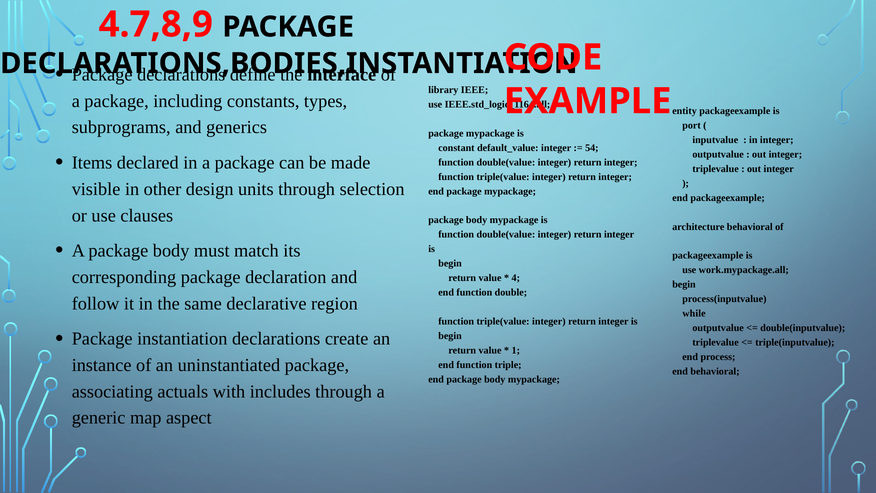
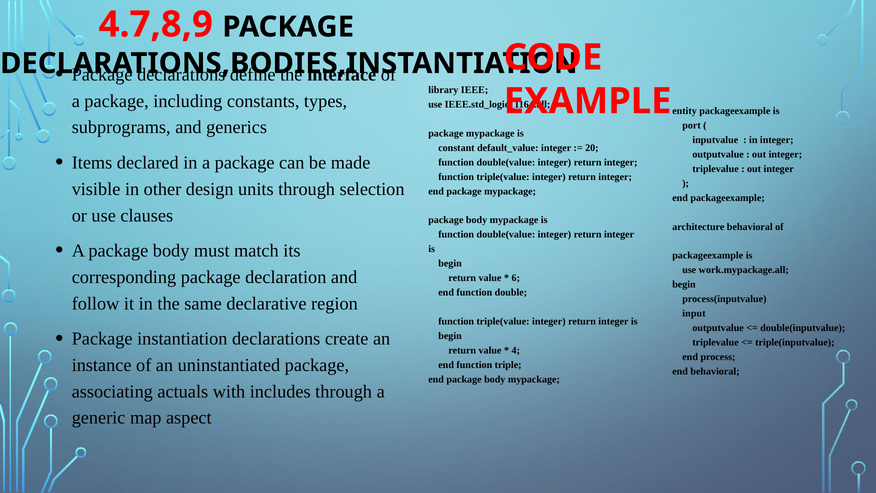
54: 54 -> 20
4: 4 -> 6
while: while -> input
1: 1 -> 4
